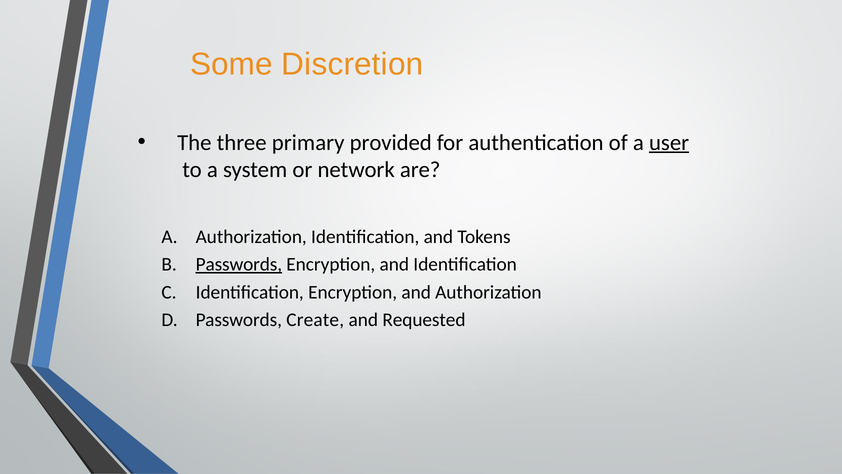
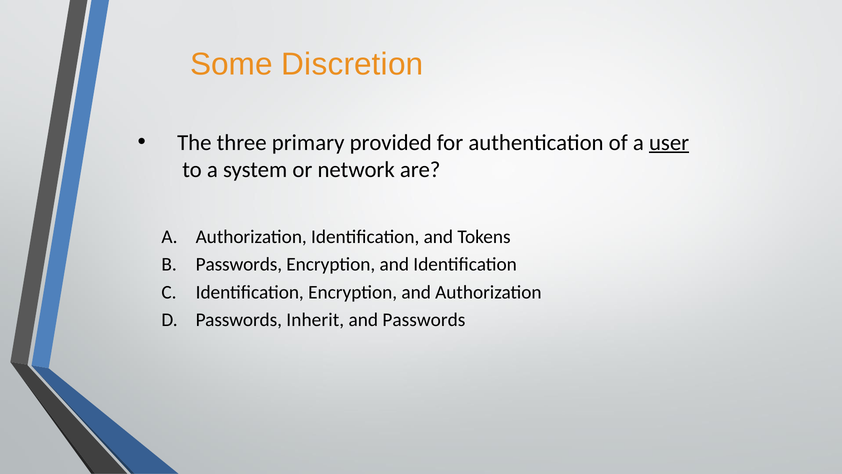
Passwords at (239, 264) underline: present -> none
Create: Create -> Inherit
and Requested: Requested -> Passwords
